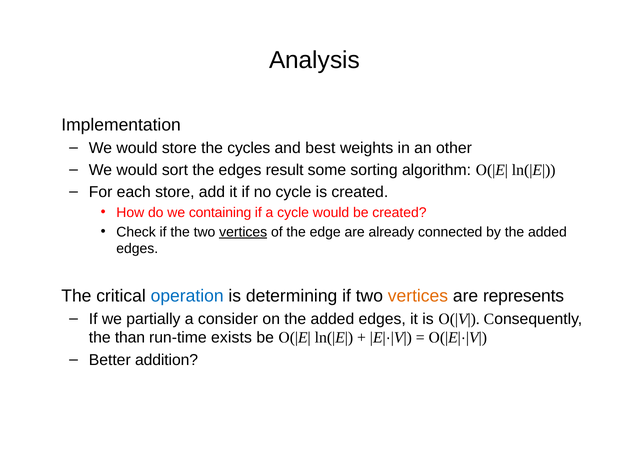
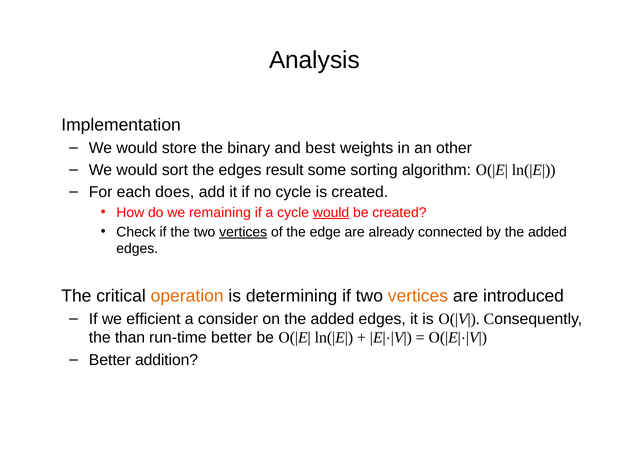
cycles: cycles -> binary
each store: store -> does
containing: containing -> remaining
would at (331, 212) underline: none -> present
operation colour: blue -> orange
represents: represents -> introduced
partially: partially -> efficient
run-time exists: exists -> better
